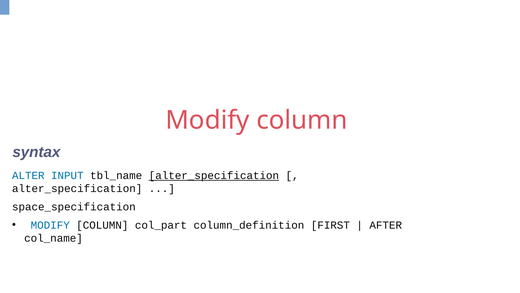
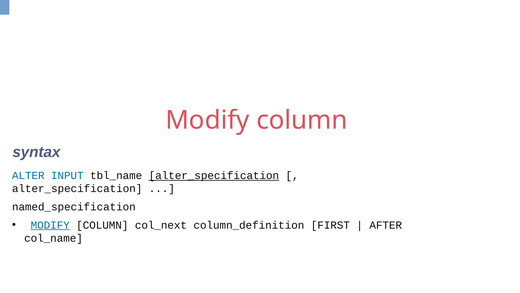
space_specification: space_specification -> named_specification
MODIFY at (50, 225) underline: none -> present
col_part: col_part -> col_next
